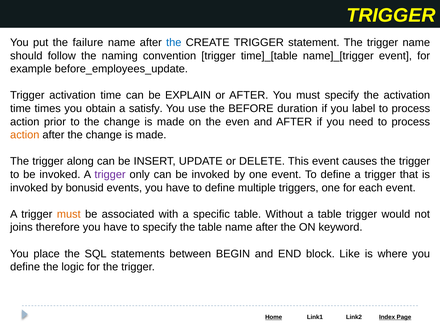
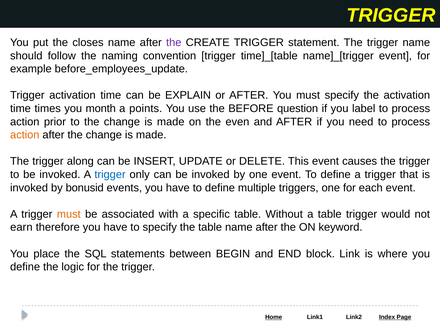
failure: failure -> closes
the at (174, 43) colour: blue -> purple
obtain: obtain -> month
satisfy: satisfy -> points
duration: duration -> question
trigger at (110, 175) colour: purple -> blue
joins: joins -> earn
Like: Like -> Link
